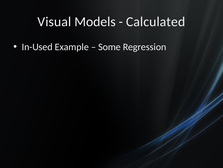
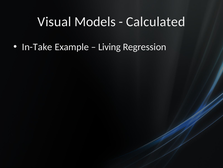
In-Used: In-Used -> In-Take
Some: Some -> Living
